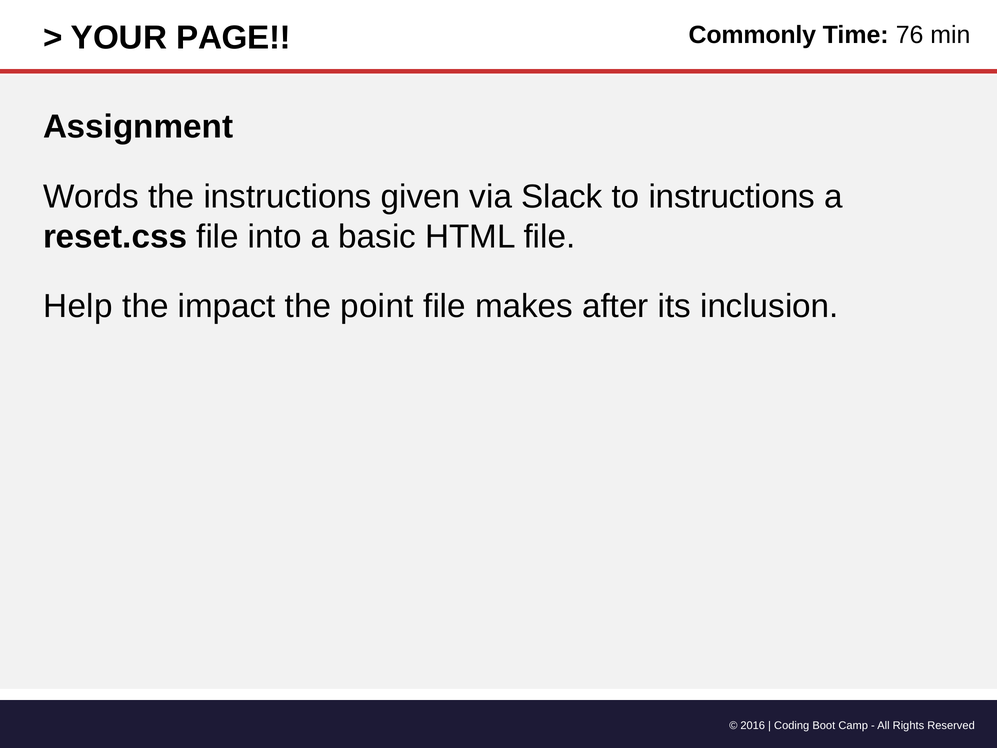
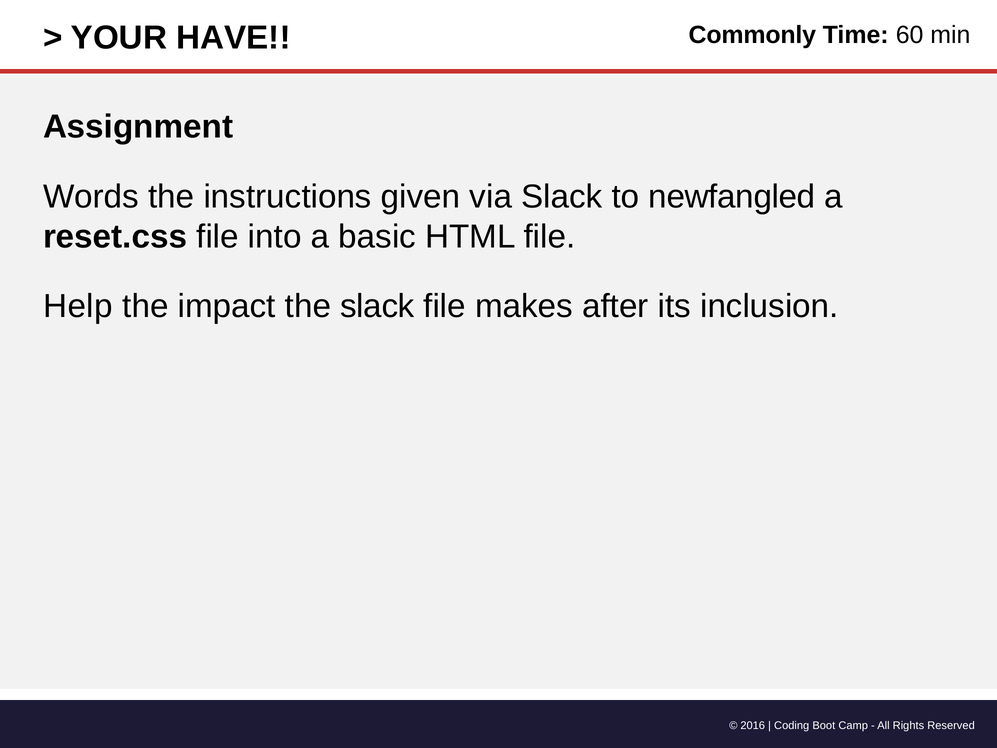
PAGE: PAGE -> HAVE
76: 76 -> 60
to instructions: instructions -> newfangled
the point: point -> slack
